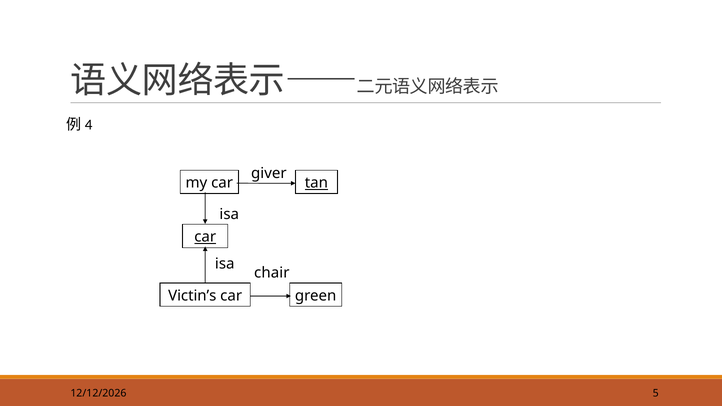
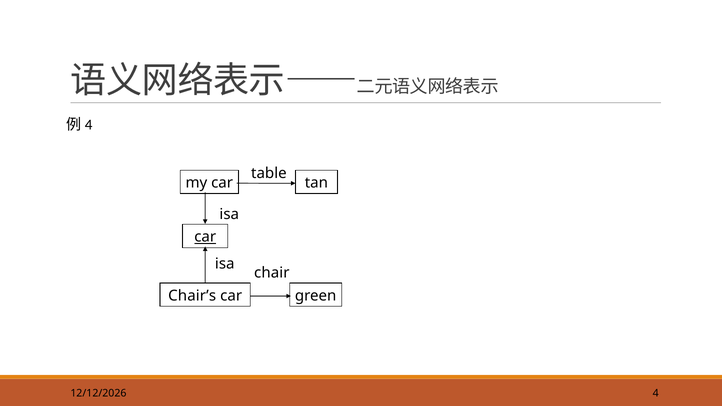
giver: giver -> table
tan underline: present -> none
Victin’s: Victin’s -> Chair’s
5: 5 -> 4
